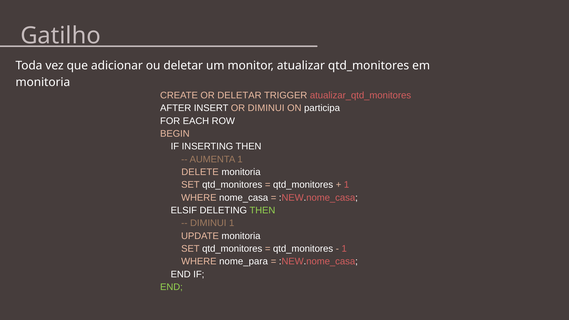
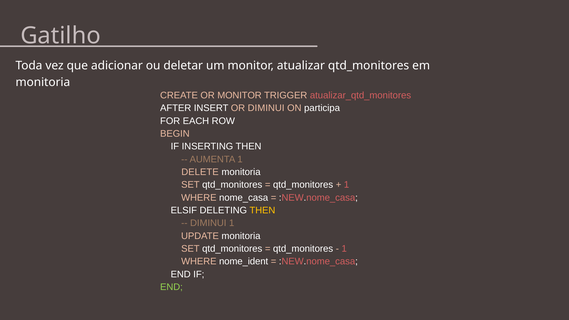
OR DELETAR: DELETAR -> MONITOR
THEN at (262, 210) colour: light green -> yellow
nome_para: nome_para -> nome_ident
